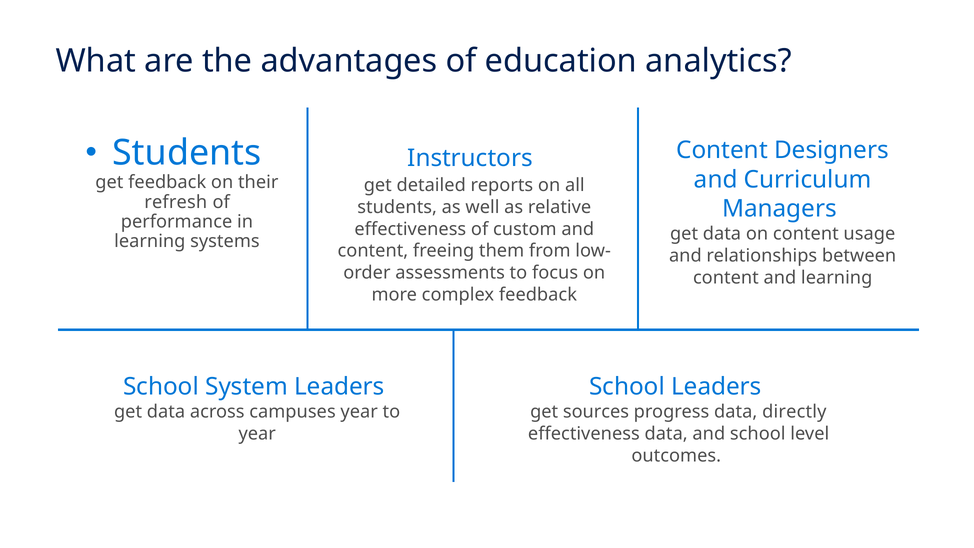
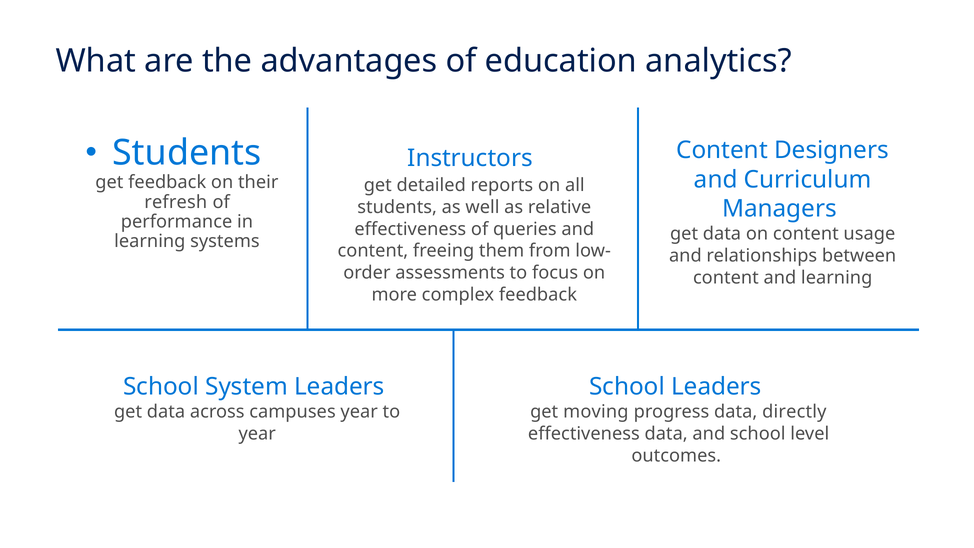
custom: custom -> queries
sources: sources -> moving
